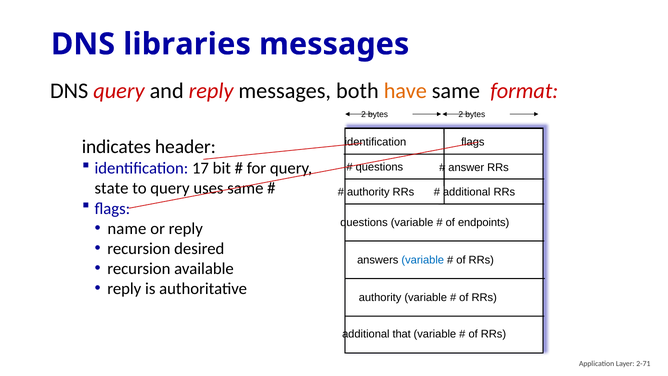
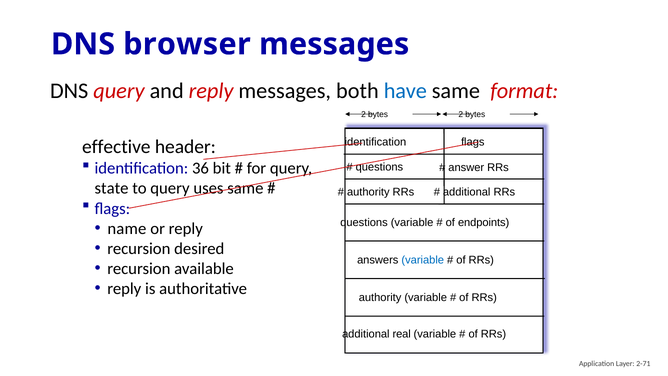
libraries: libraries -> browser
have colour: orange -> blue
indicates: indicates -> effective
17: 17 -> 36
that: that -> real
